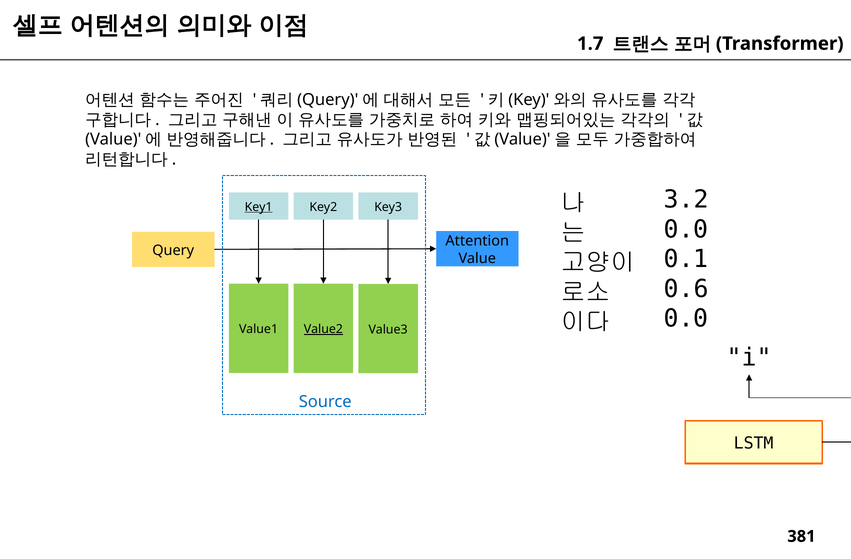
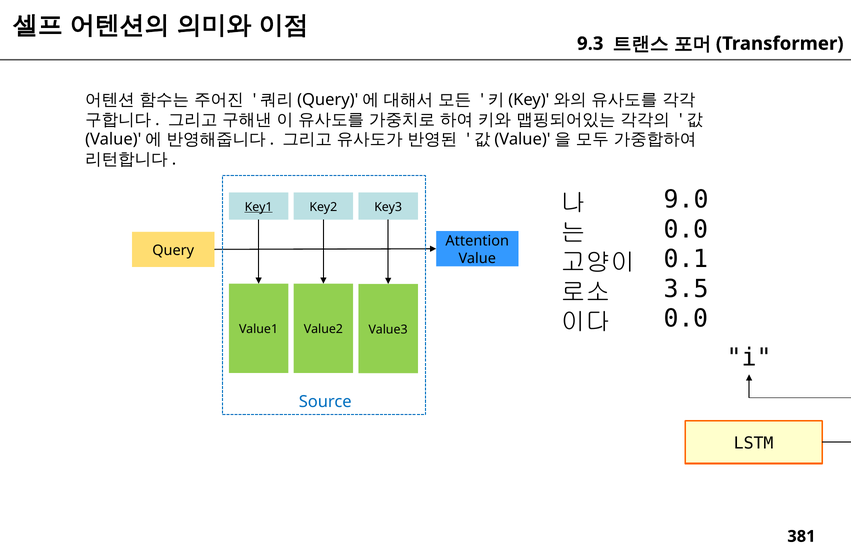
1.7: 1.7 -> 9.3
3.2: 3.2 -> 9.0
0.6: 0.6 -> 3.5
Value2 underline: present -> none
